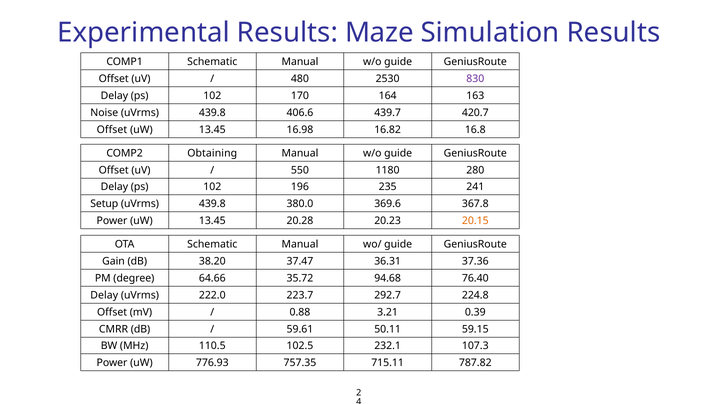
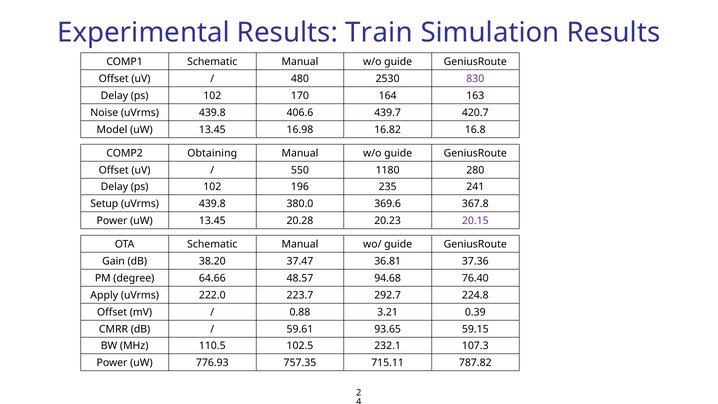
Maze: Maze -> Train
Offset at (112, 130): Offset -> Model
20.15 colour: orange -> purple
36.31: 36.31 -> 36.81
35.72: 35.72 -> 48.57
Delay at (104, 295): Delay -> Apply
50.11: 50.11 -> 93.65
